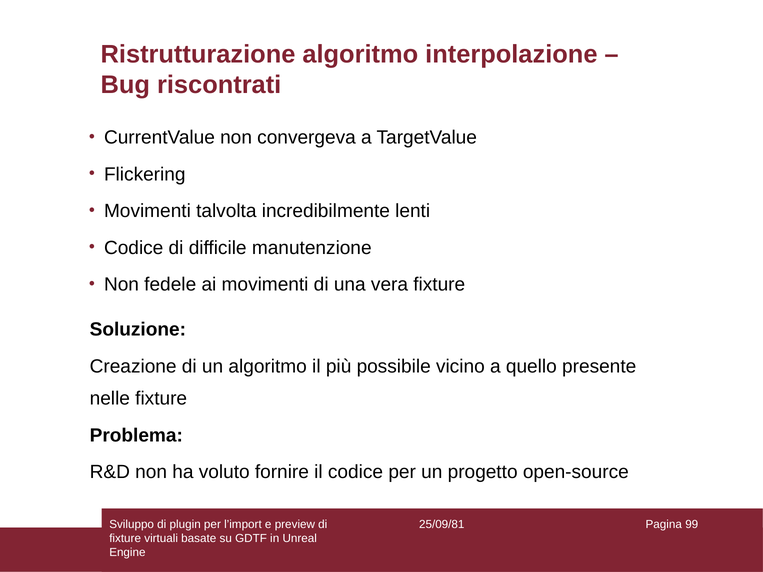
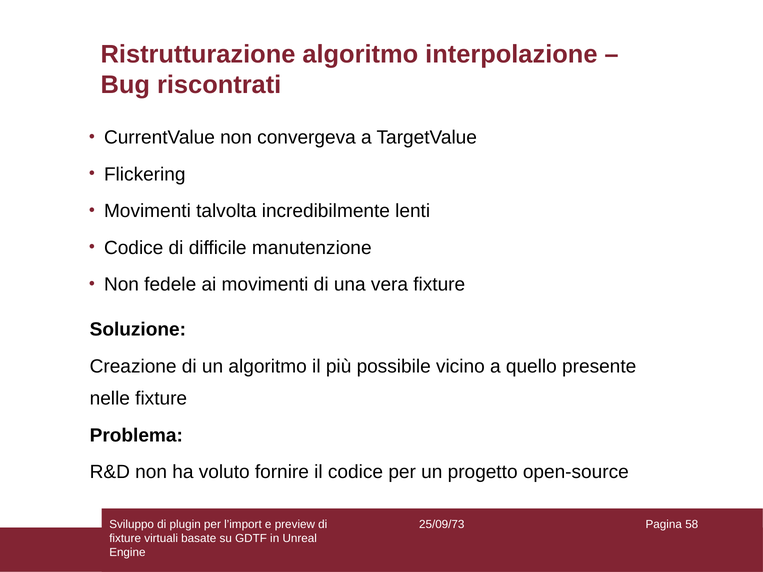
25/09/81: 25/09/81 -> 25/09/73
99: 99 -> 58
